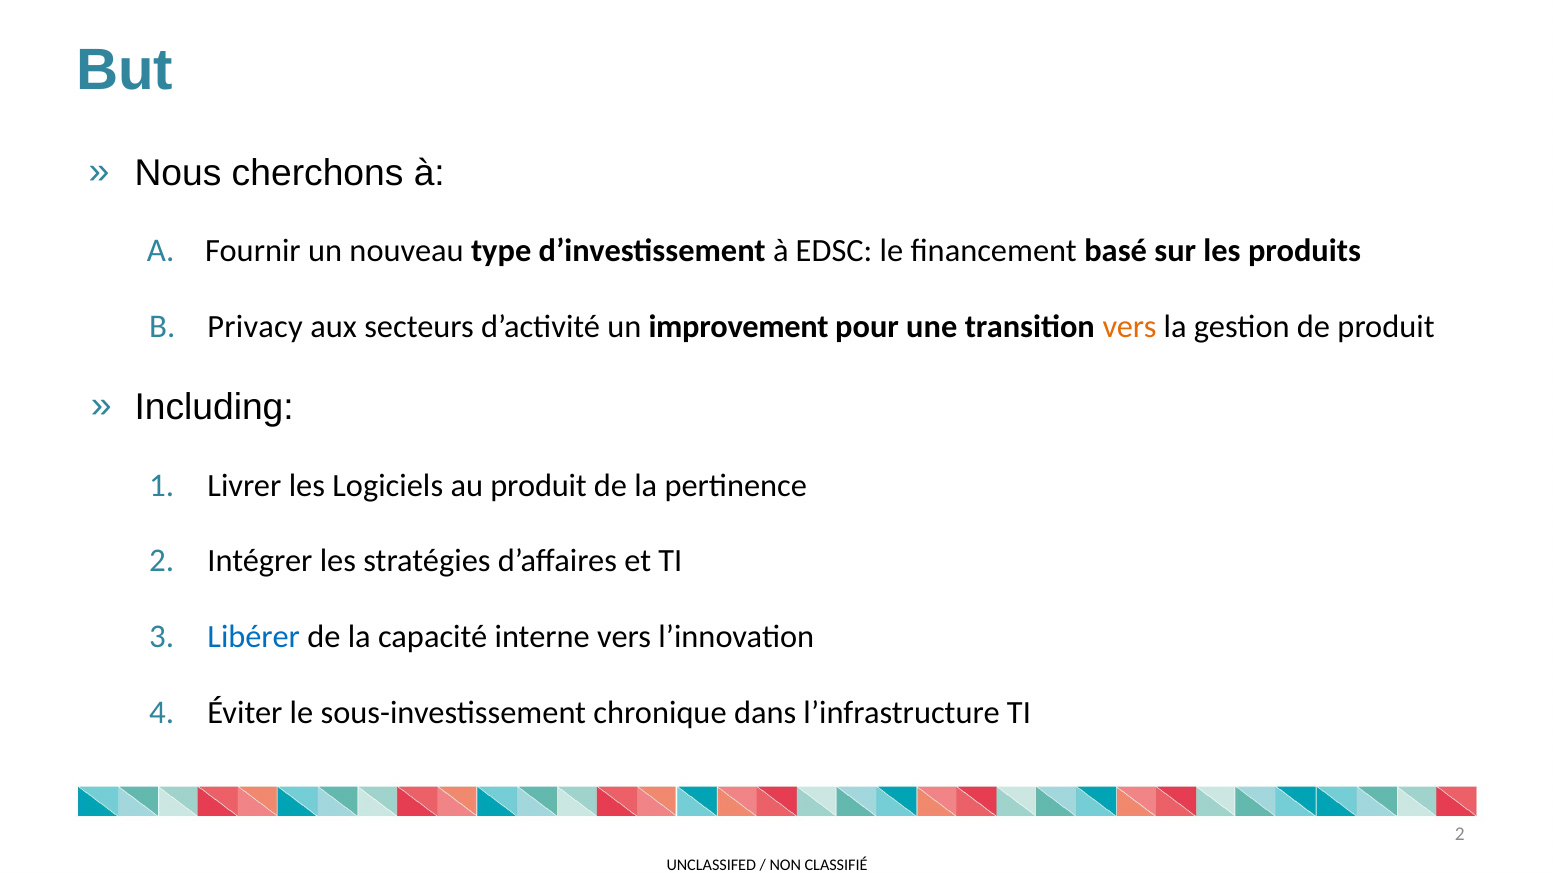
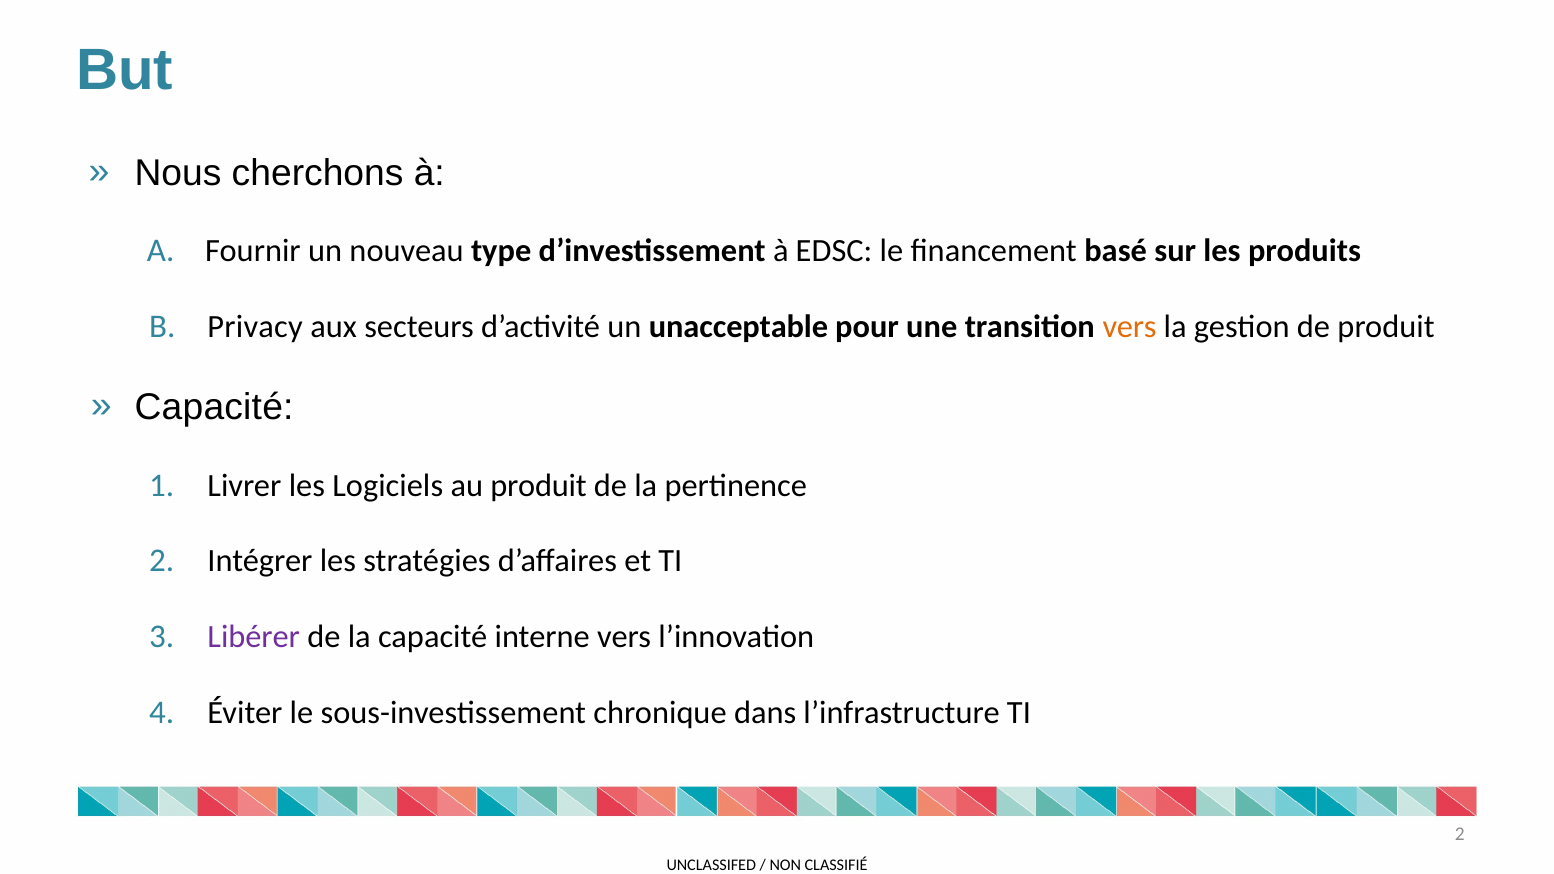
improvement: improvement -> unacceptable
Including at (214, 407): Including -> Capacité
Libérer colour: blue -> purple
